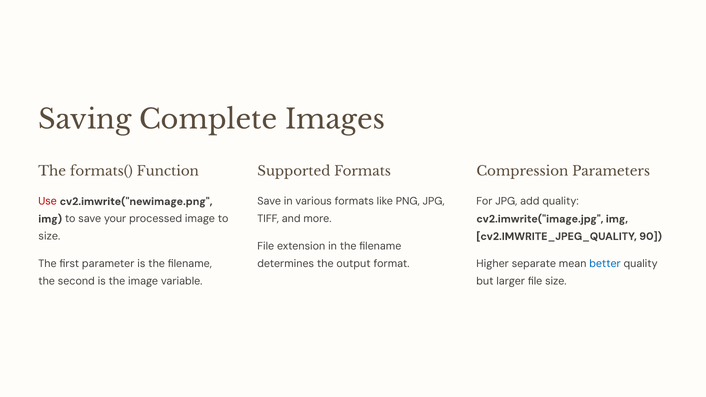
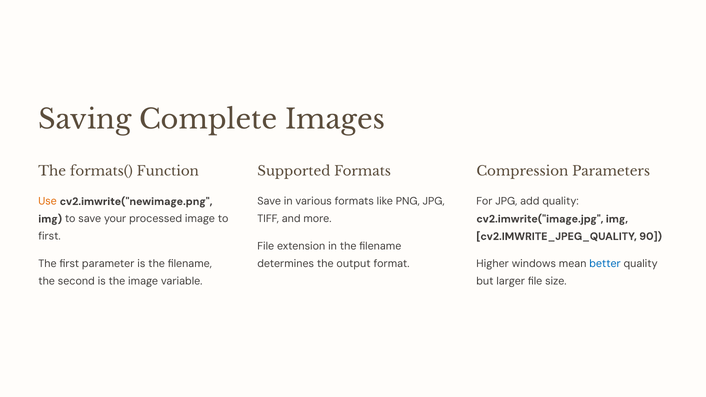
Use colour: red -> orange
size at (49, 236): size -> first
separate: separate -> windows
